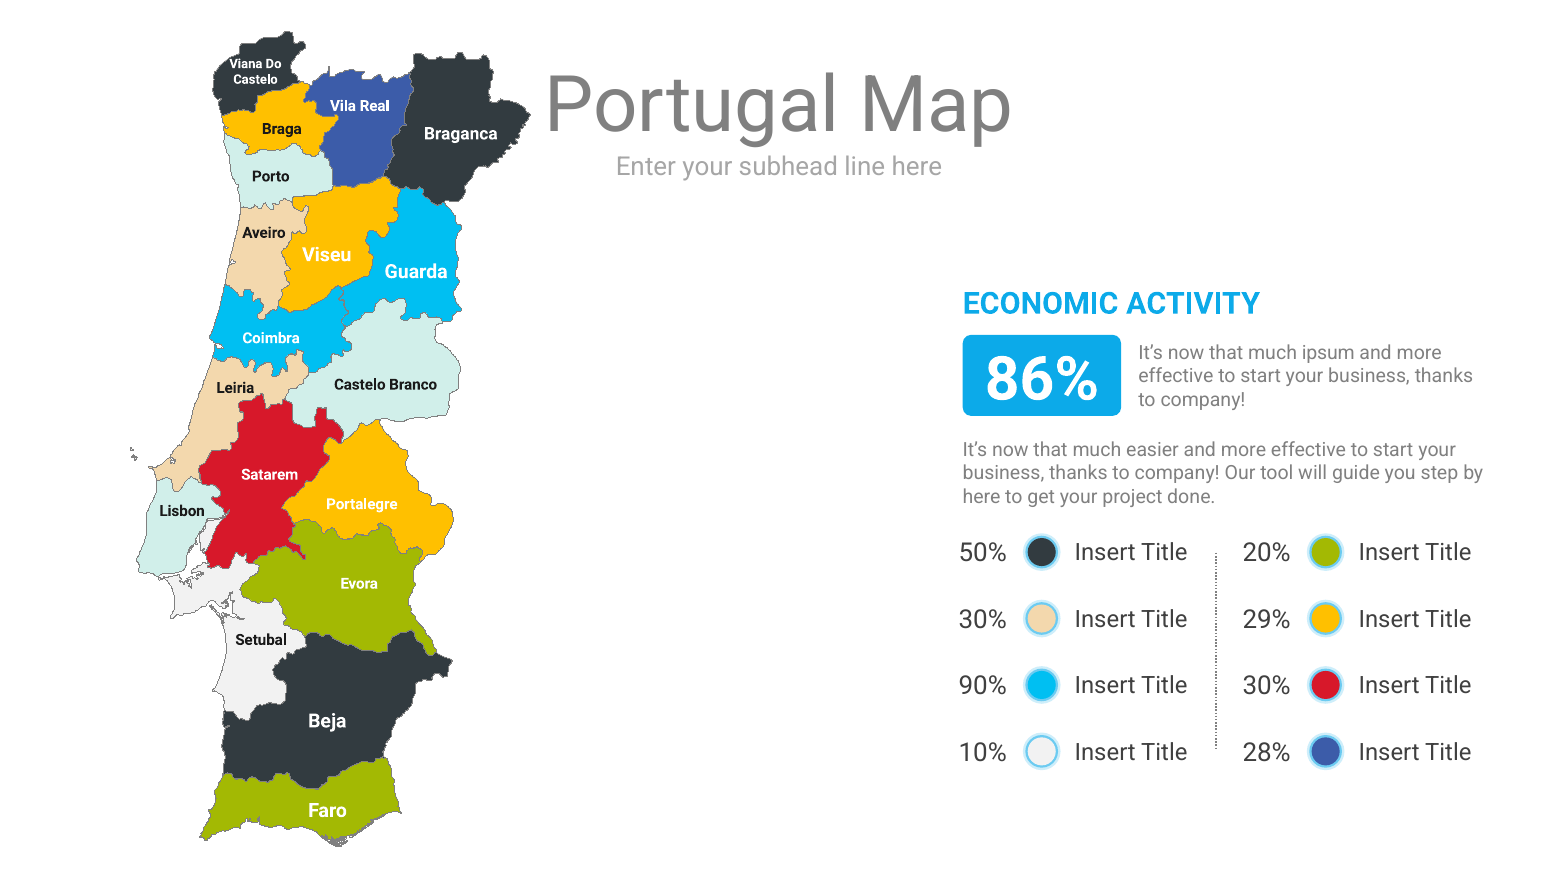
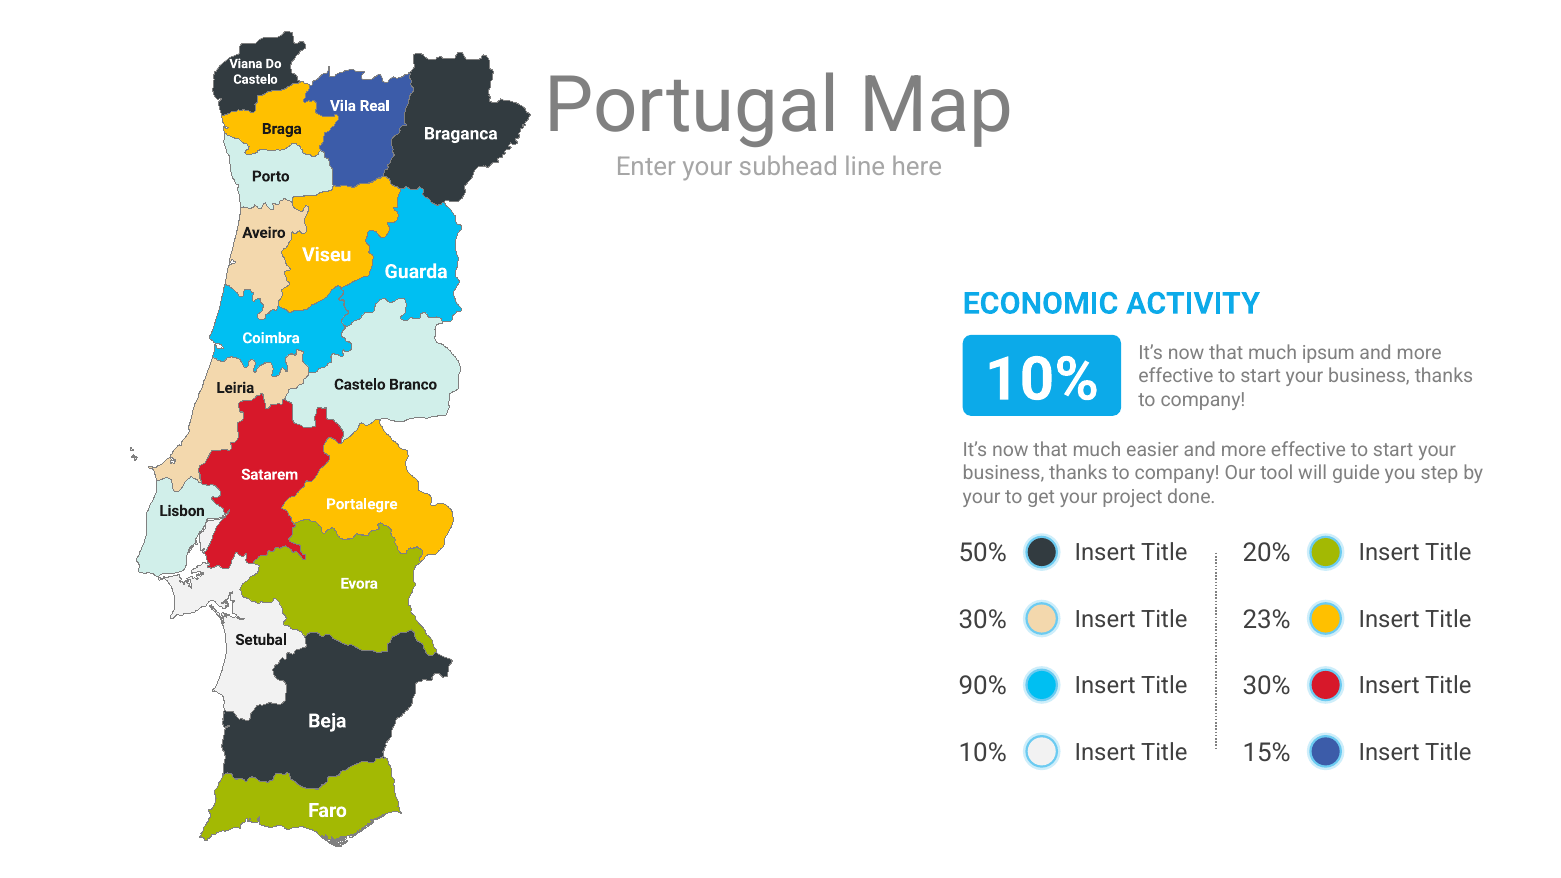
86% at (1042, 380): 86% -> 10%
here at (982, 497): here -> your
29%: 29% -> 23%
28%: 28% -> 15%
